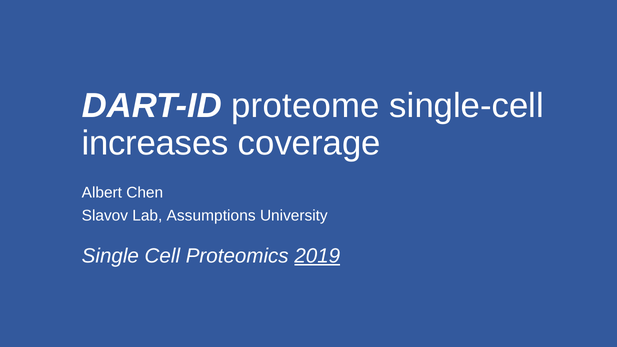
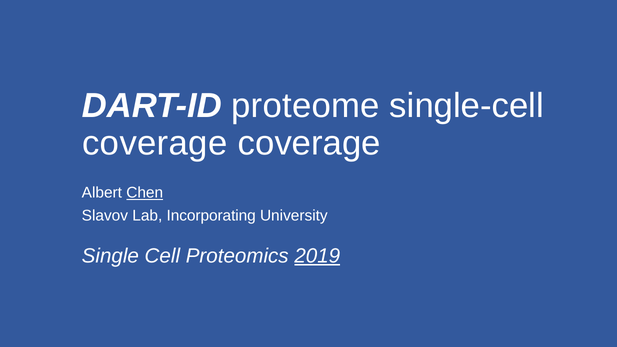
increases at (155, 143): increases -> coverage
Chen underline: none -> present
Assumptions: Assumptions -> Incorporating
